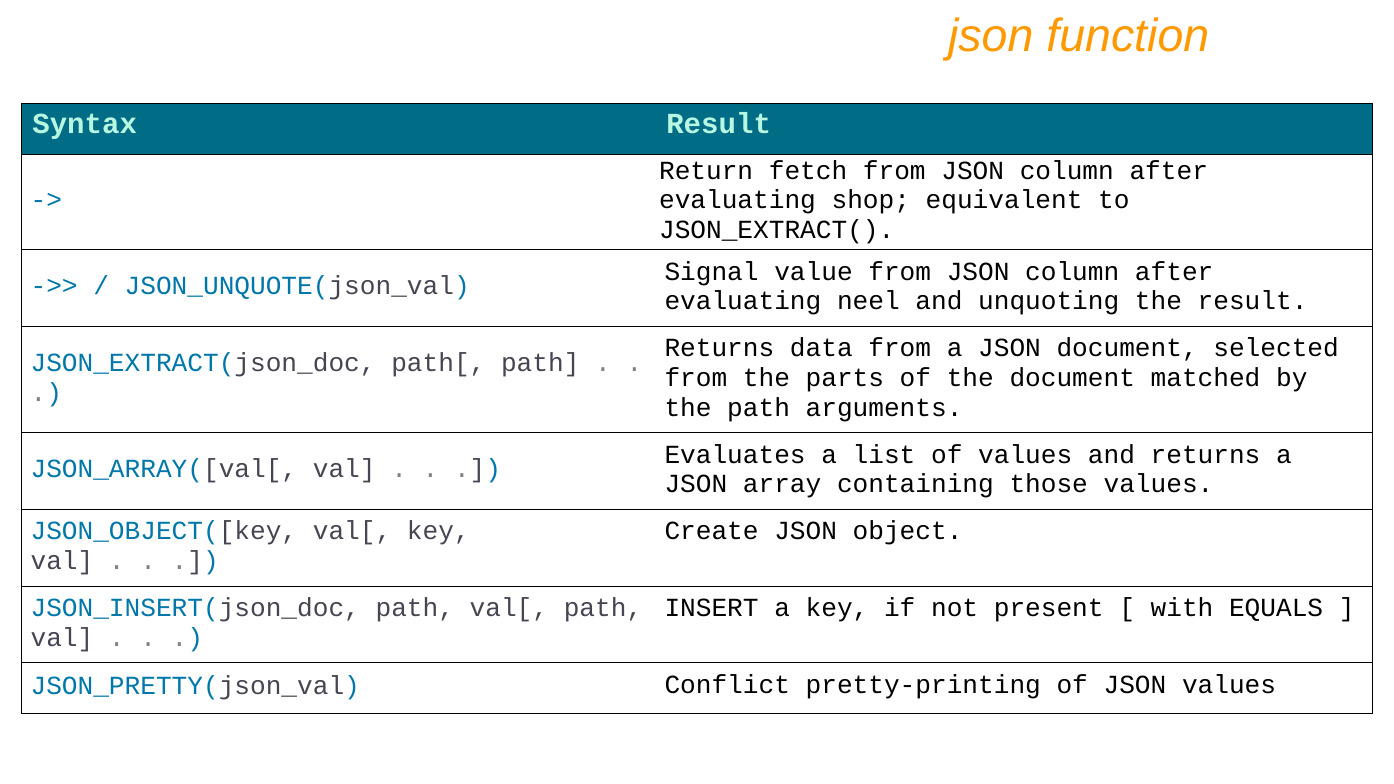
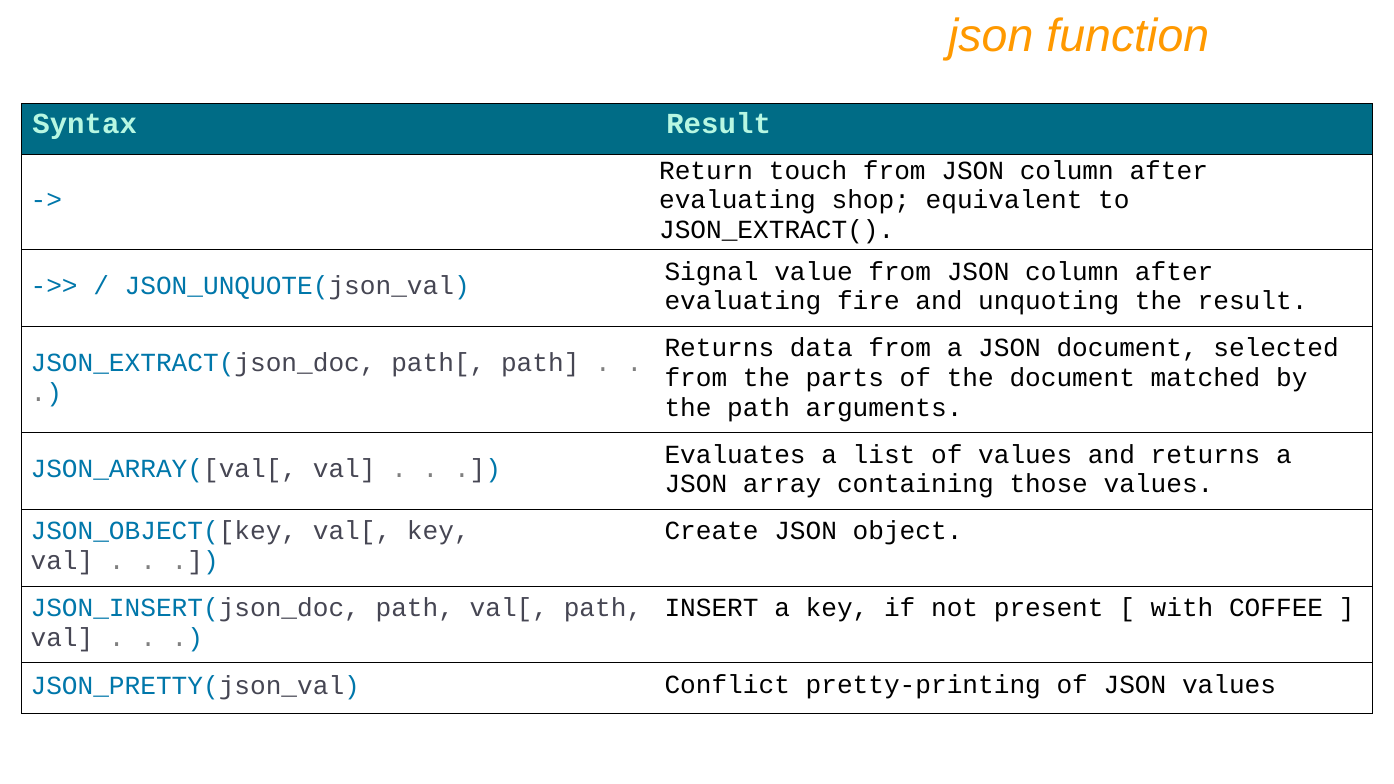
fetch: fetch -> touch
neel: neel -> fire
EQUALS: EQUALS -> COFFEE
